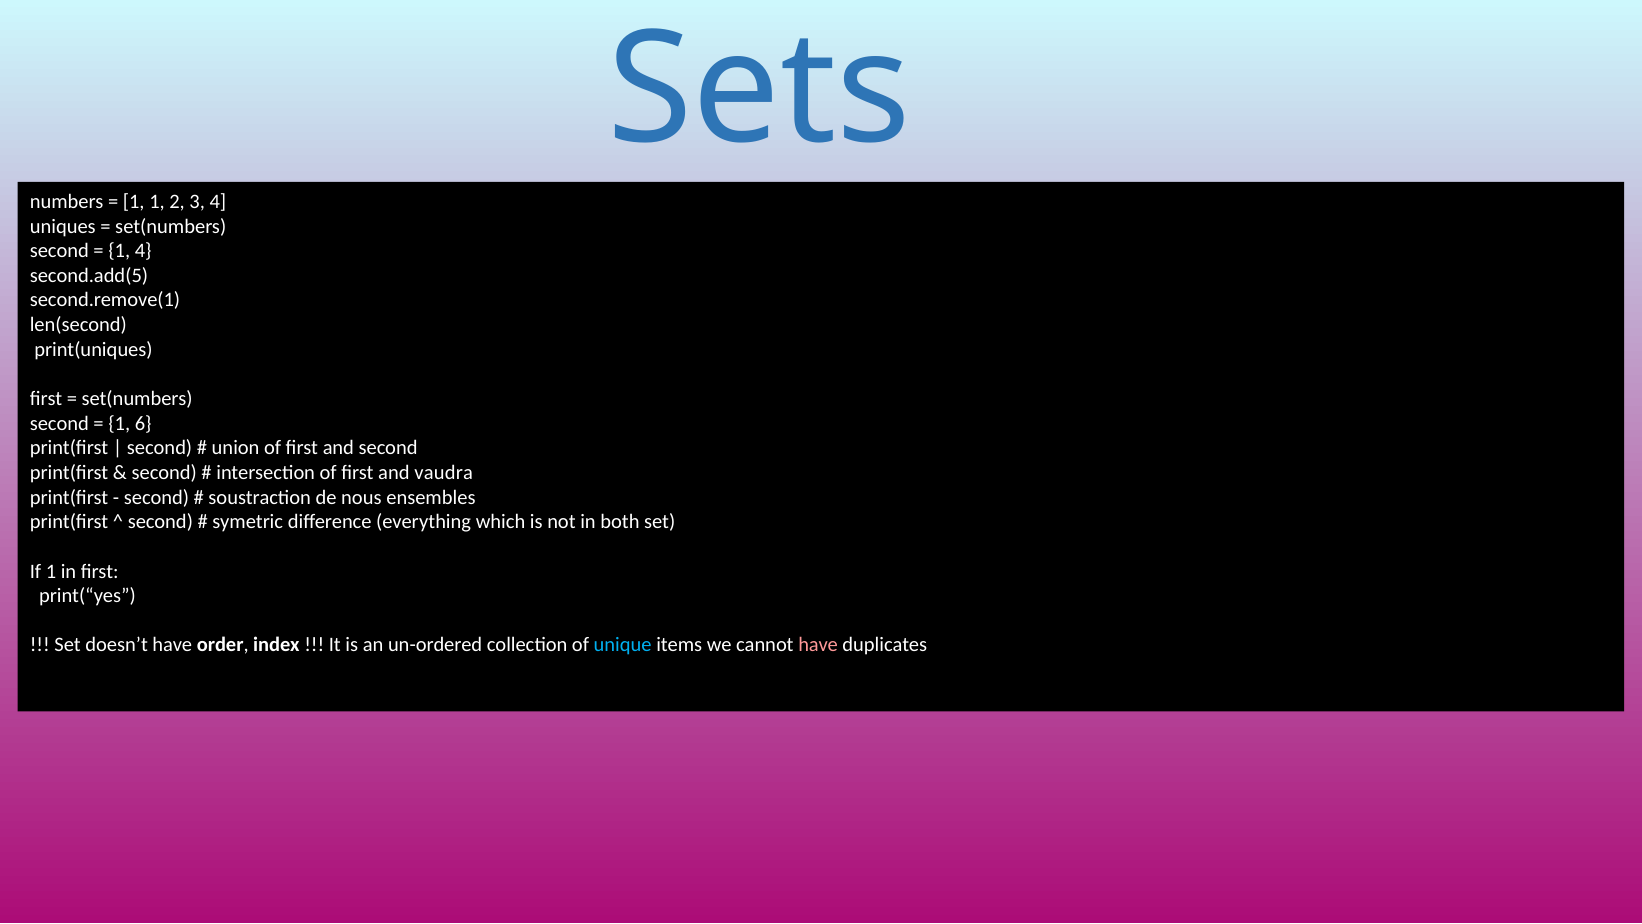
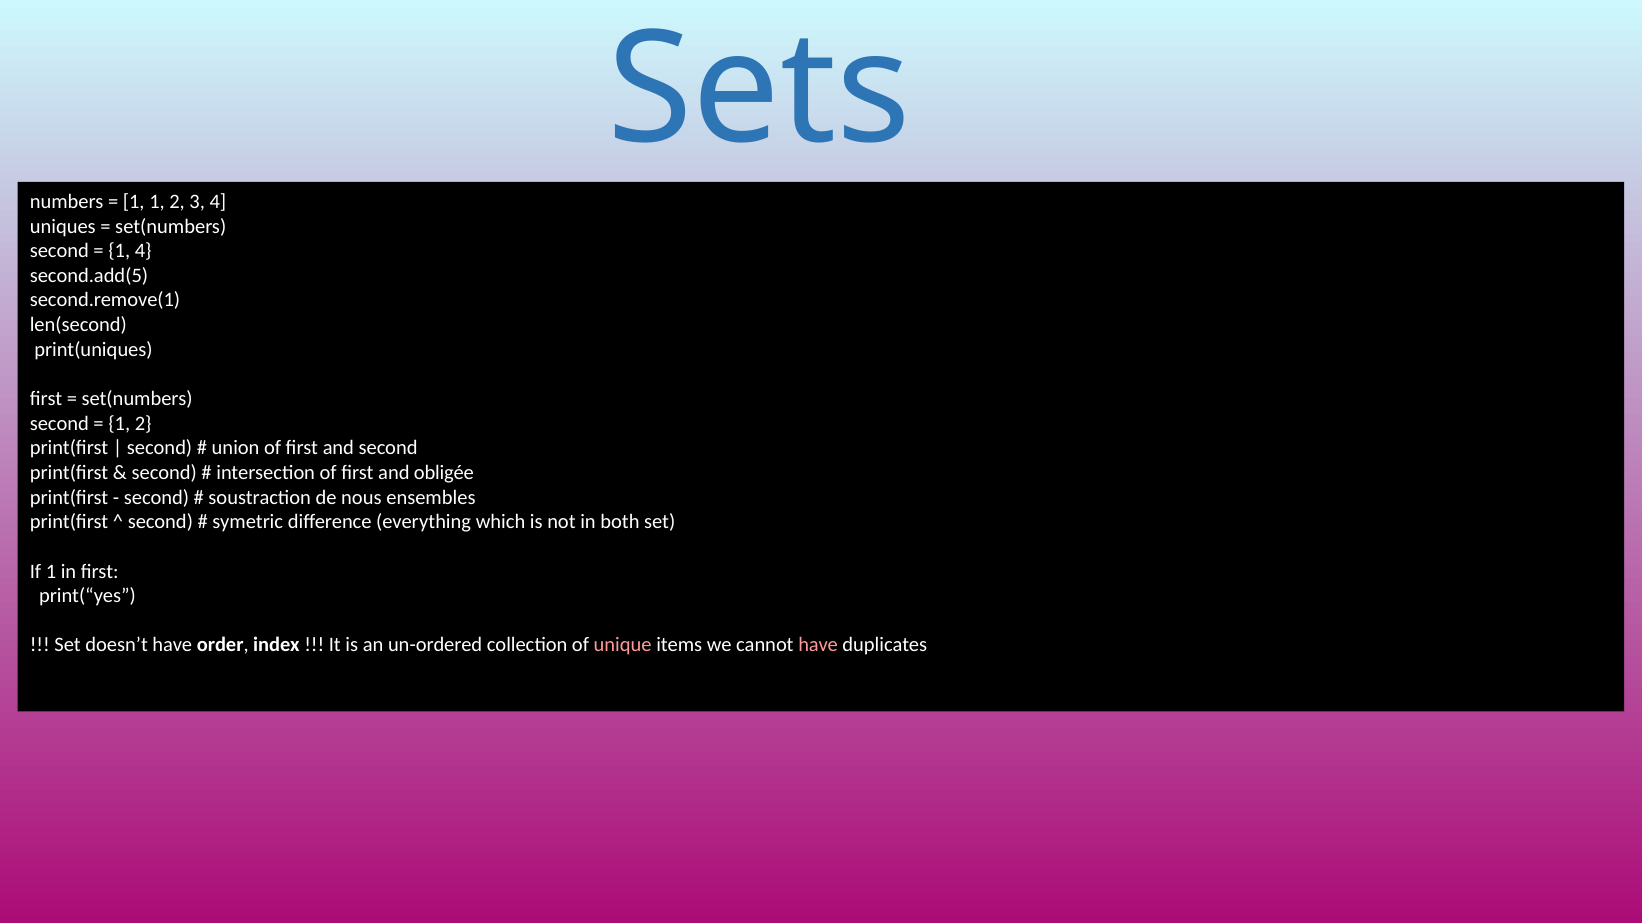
6 at (143, 423): 6 -> 2
vaudra: vaudra -> obligée
unique colour: light blue -> pink
